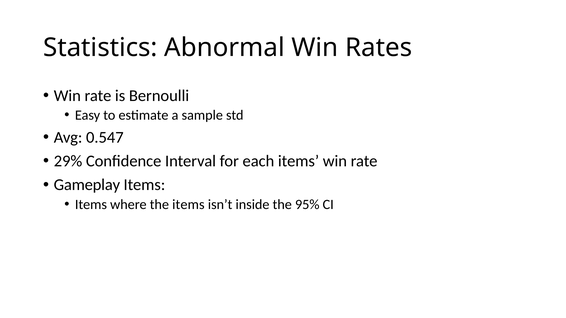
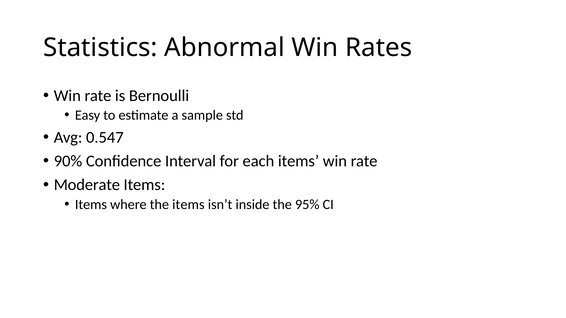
29%: 29% -> 90%
Gameplay: Gameplay -> Moderate
